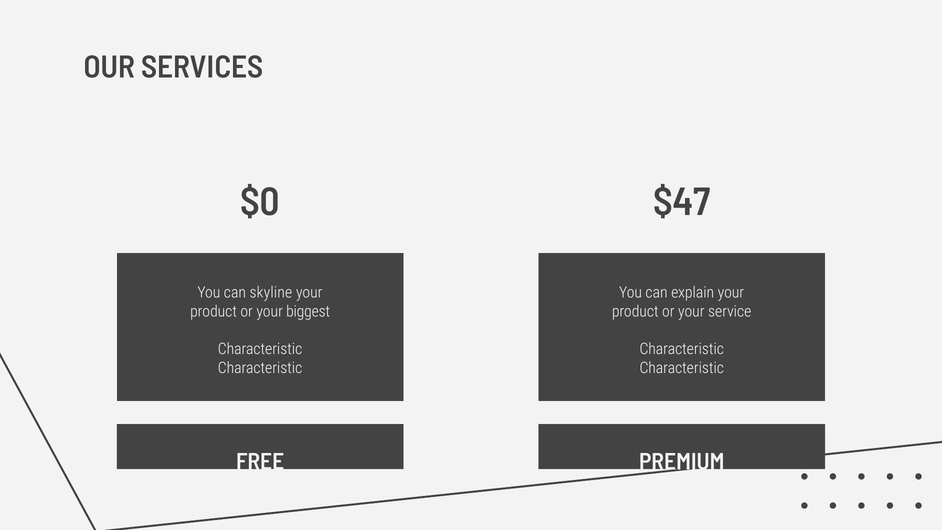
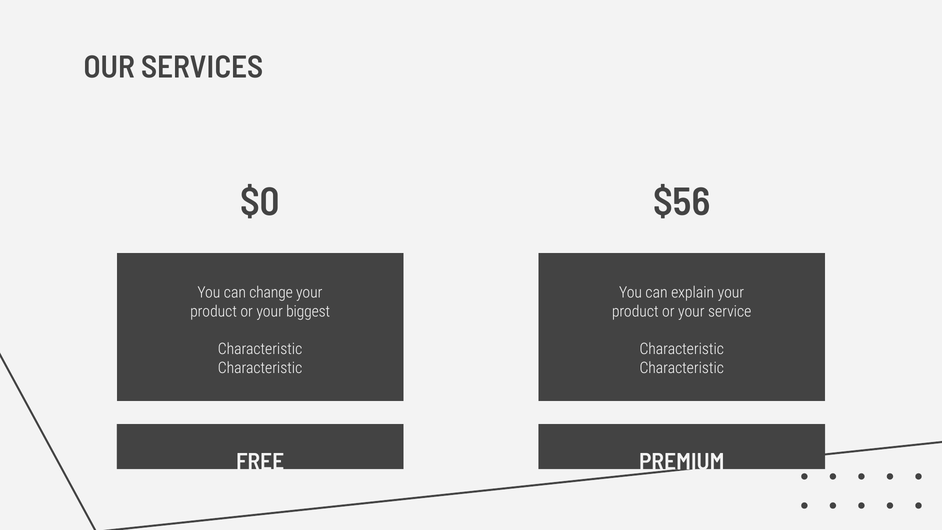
$47: $47 -> $56
skyline: skyline -> change
